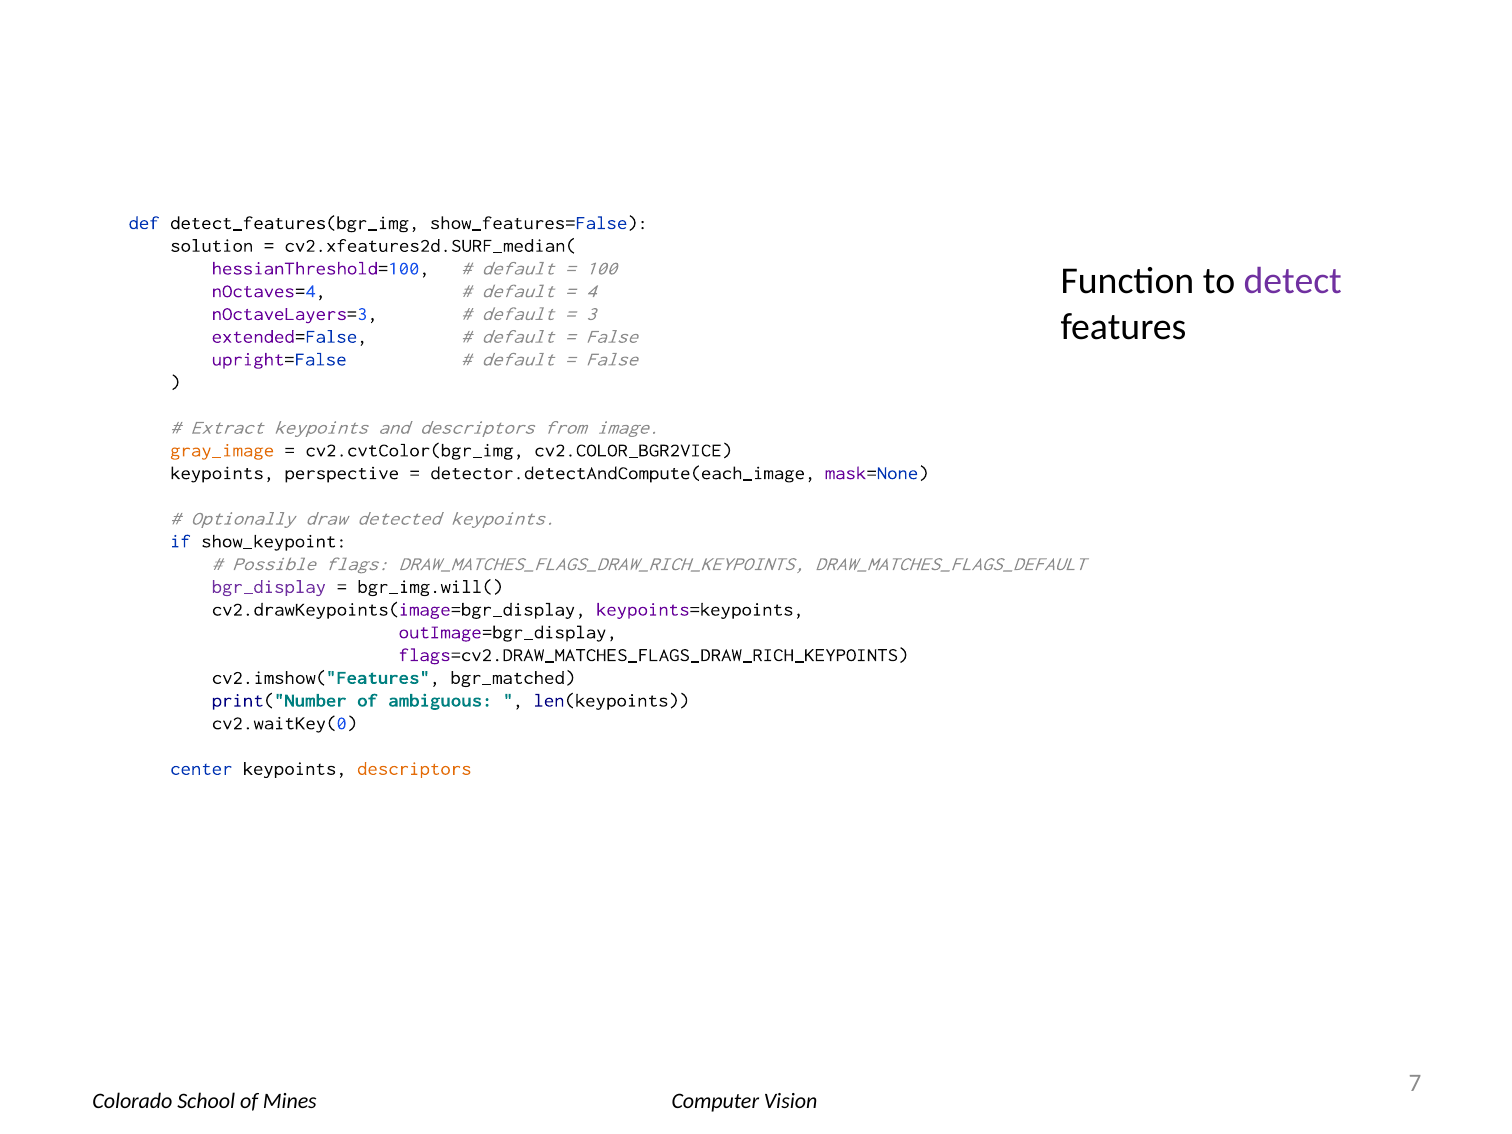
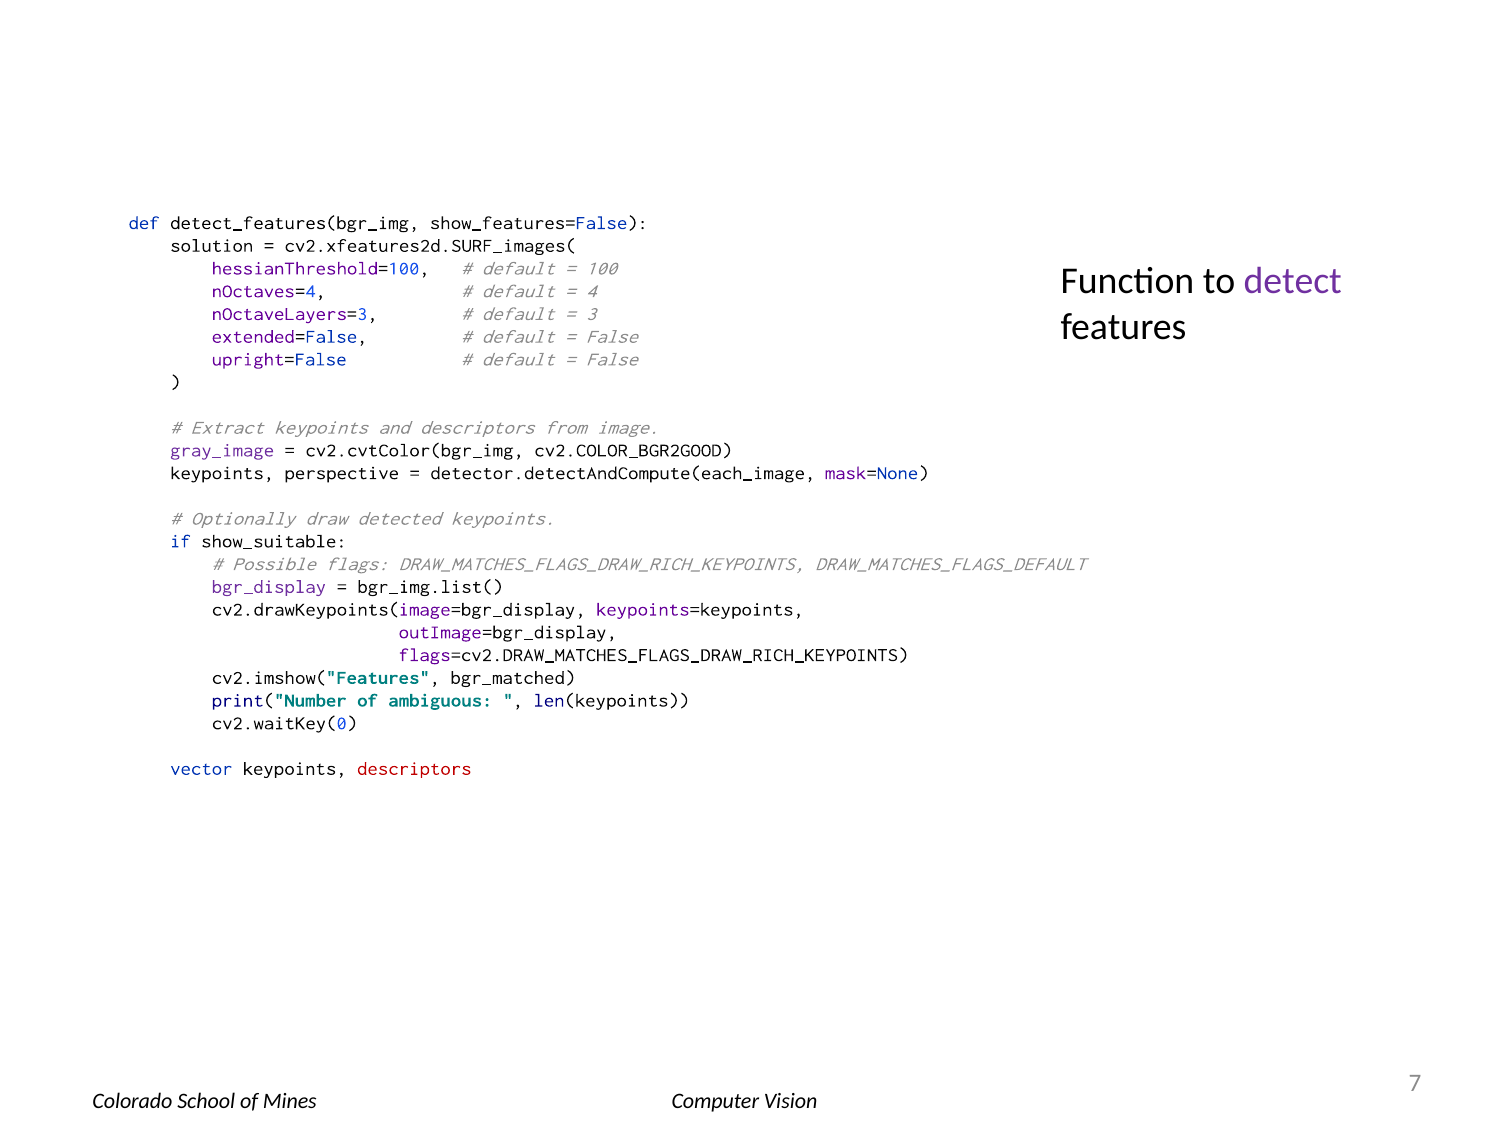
cv2.xfeatures2d.SURF_median(: cv2.xfeatures2d.SURF_median( -> cv2.xfeatures2d.SURF_images(
gray_image colour: orange -> purple
cv2.COLOR_BGR2VICE: cv2.COLOR_BGR2VICE -> cv2.COLOR_BGR2GOOD
show_keypoint: show_keypoint -> show_suitable
bgr_img.will(: bgr_img.will( -> bgr_img.list(
center: center -> vector
descriptors at (414, 769) colour: orange -> red
